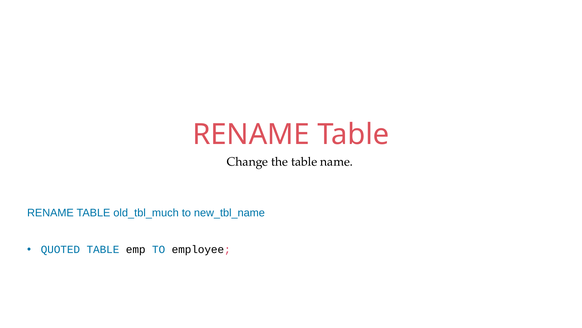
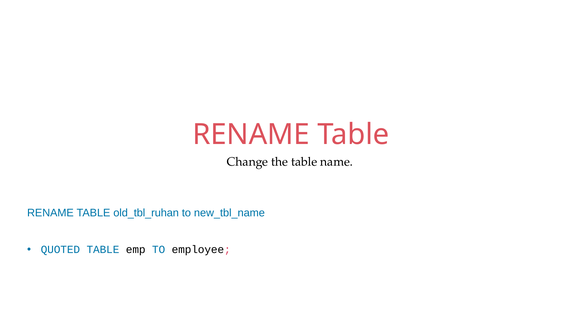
old_tbl_much: old_tbl_much -> old_tbl_ruhan
